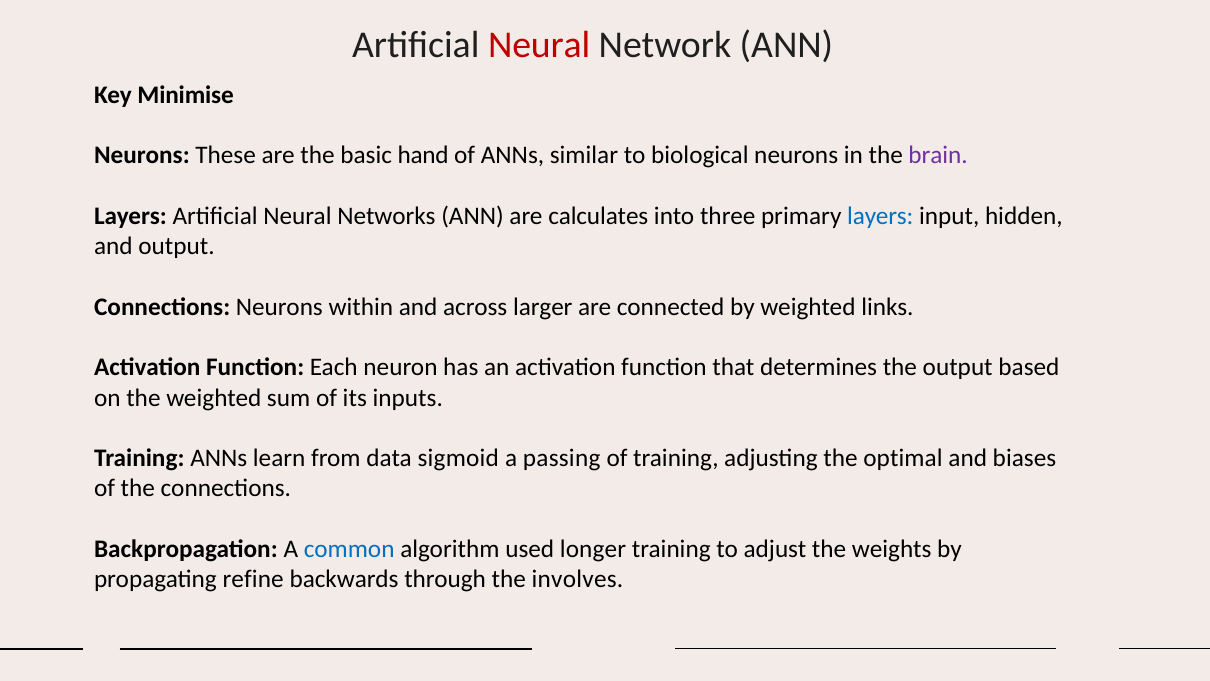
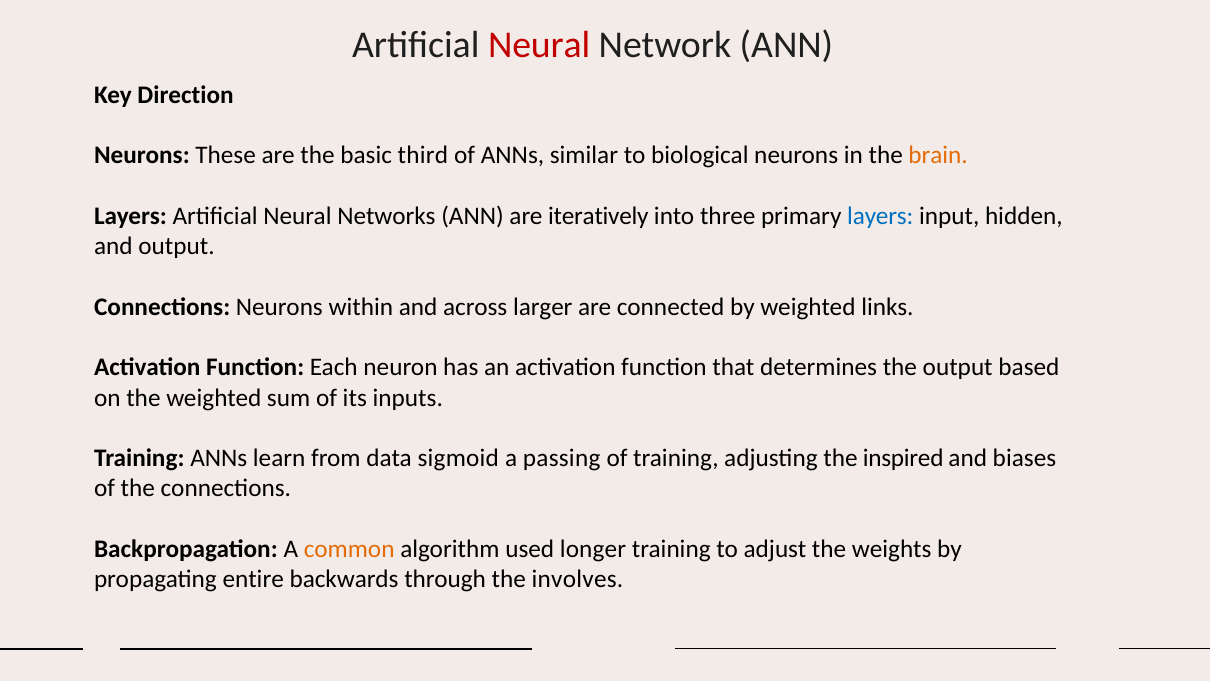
Minimise: Minimise -> Direction
hand: hand -> third
brain colour: purple -> orange
calculates: calculates -> iteratively
optimal: optimal -> inspired
common colour: blue -> orange
refine: refine -> entire
